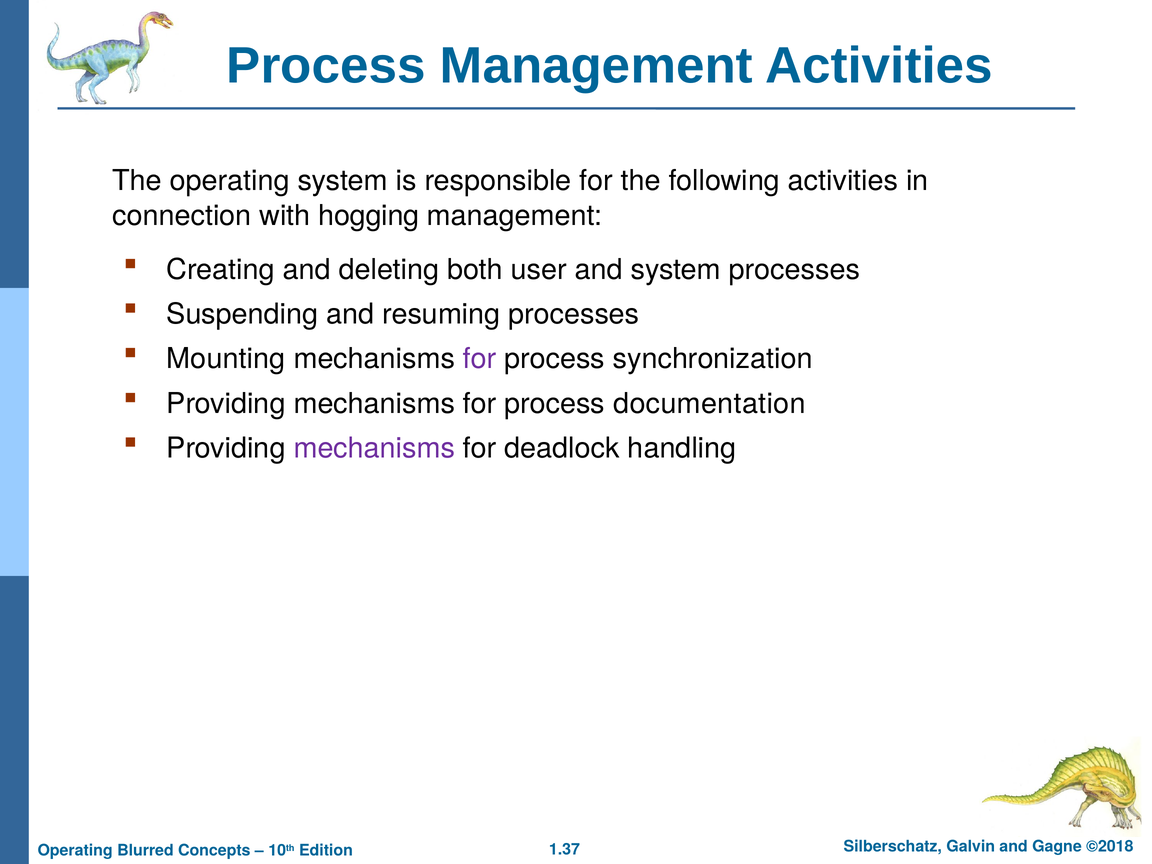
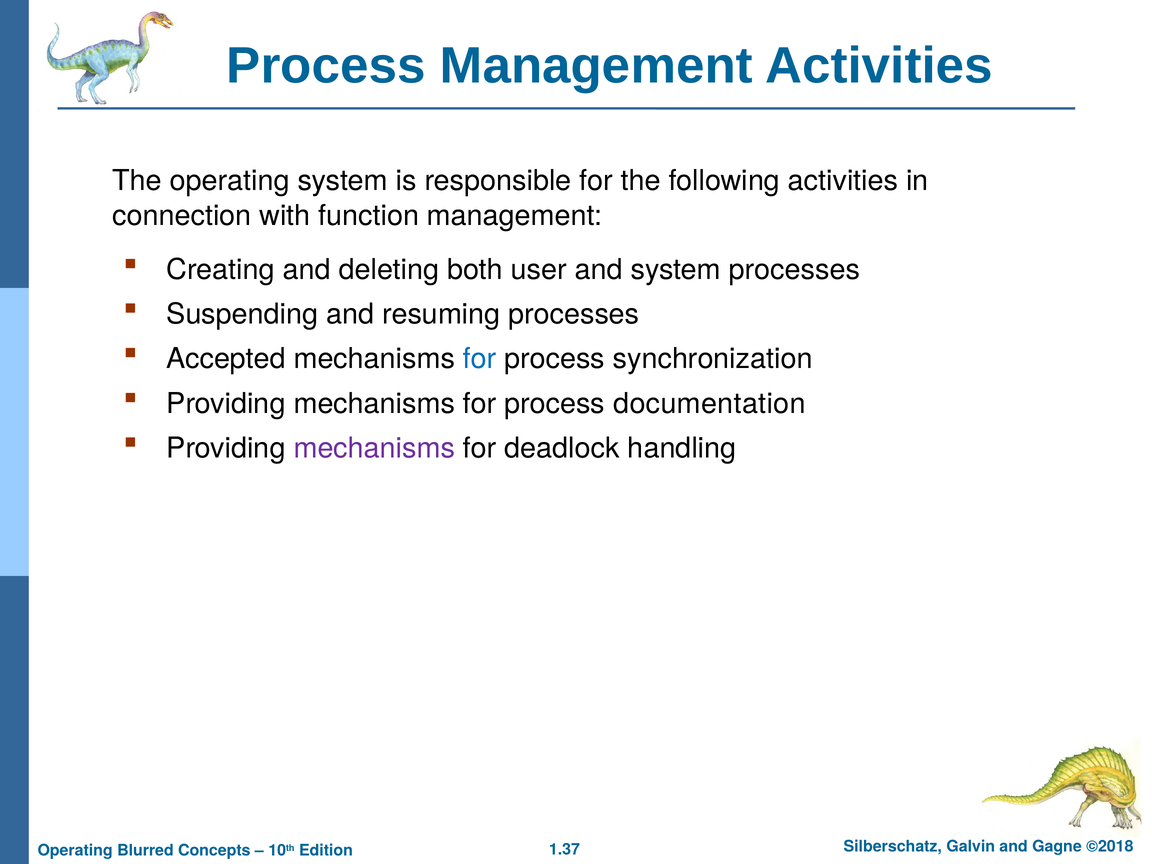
hogging: hogging -> function
Mounting: Mounting -> Accepted
for at (480, 359) colour: purple -> blue
